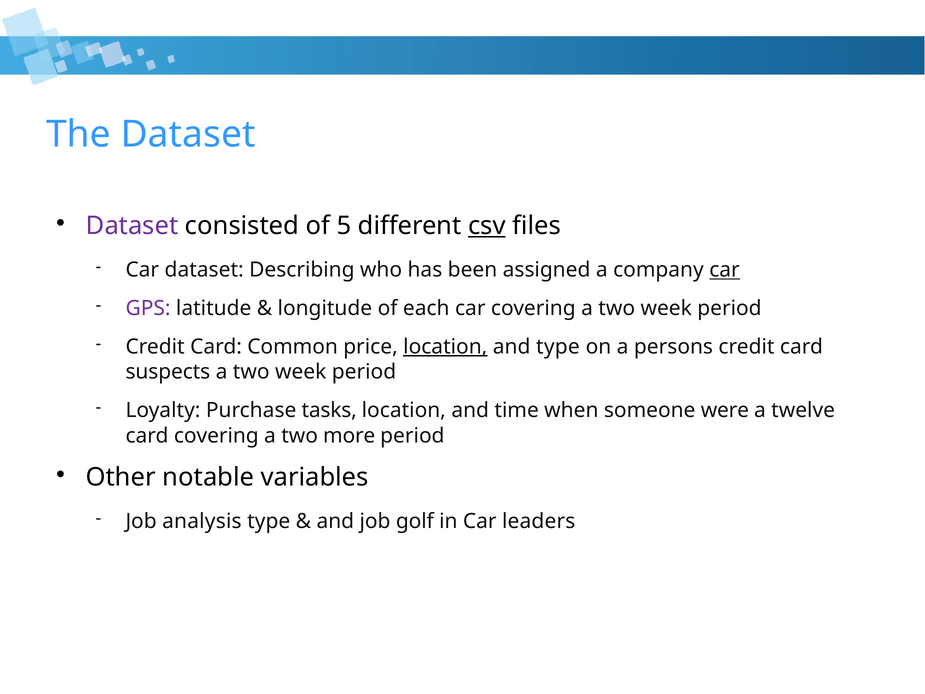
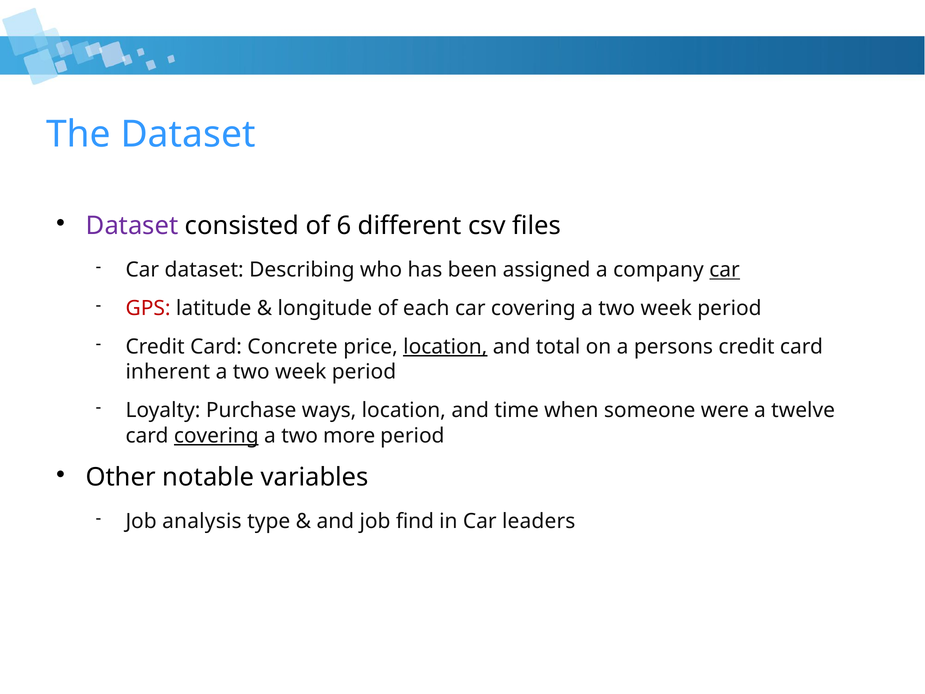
5: 5 -> 6
csv underline: present -> none
GPS colour: purple -> red
Common: Common -> Concrete
and type: type -> total
suspects: suspects -> inherent
tasks: tasks -> ways
covering at (216, 435) underline: none -> present
golf: golf -> find
